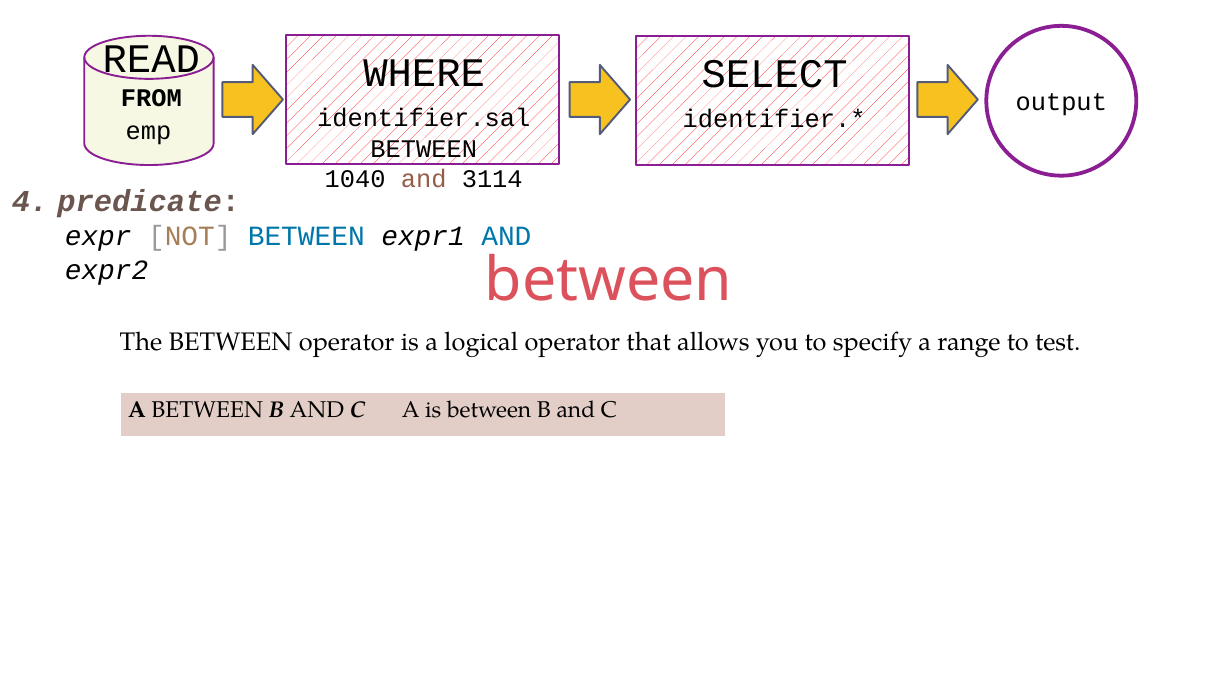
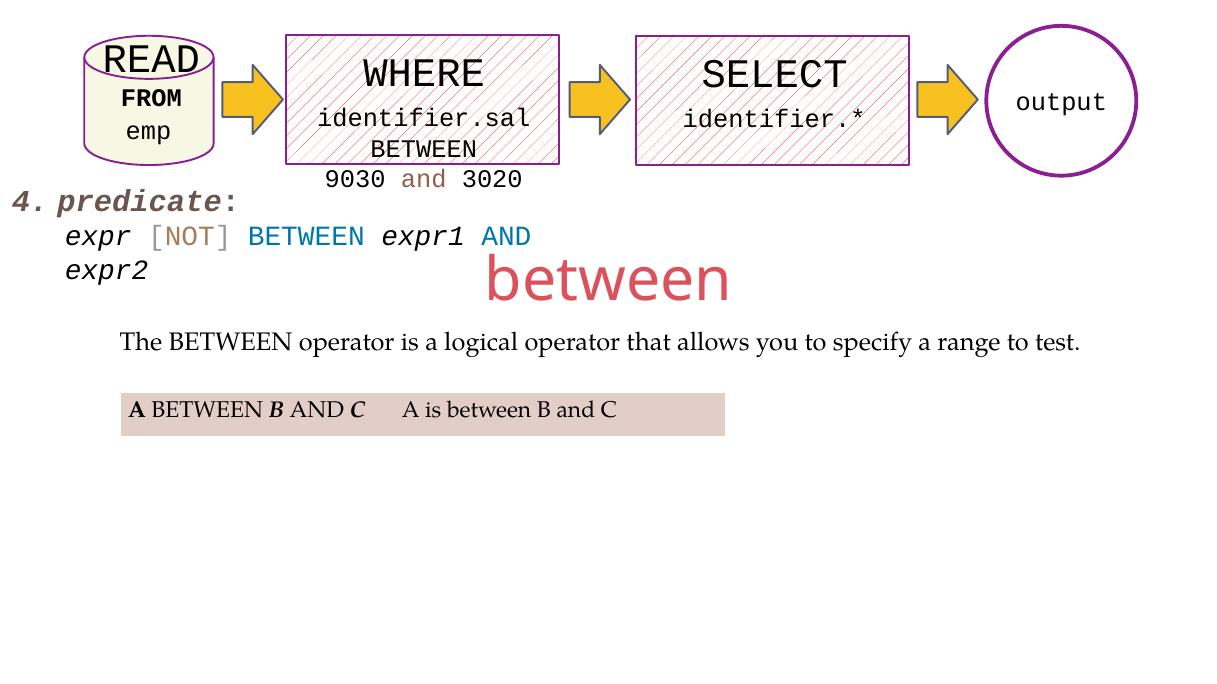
1040: 1040 -> 9030
3114: 3114 -> 3020
